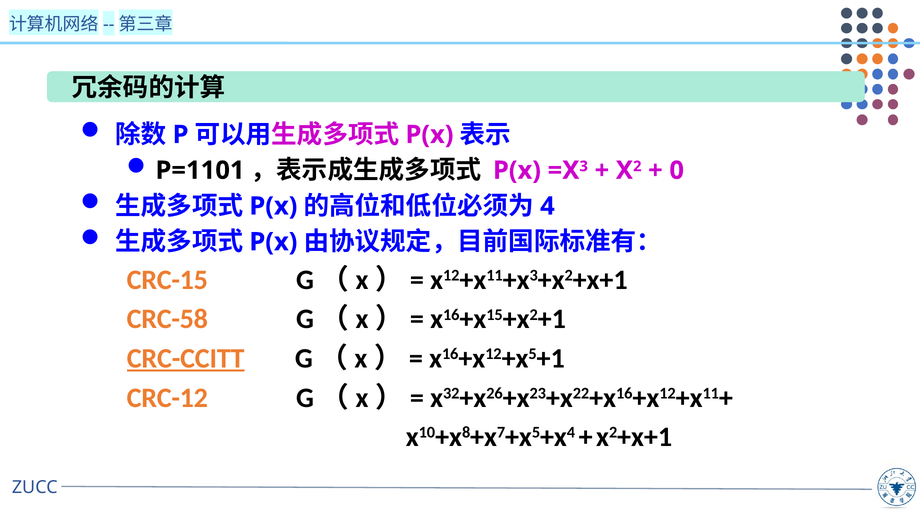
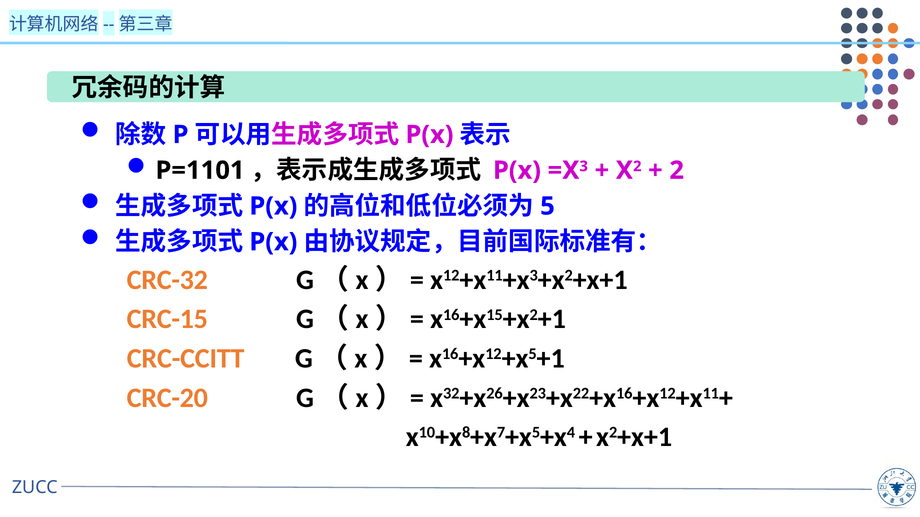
0: 0 -> 2
4: 4 -> 5
CRC-15: CRC-15 -> CRC-32
CRC-58: CRC-58 -> CRC-15
CRC-CCITT underline: present -> none
CRC-12: CRC-12 -> CRC-20
